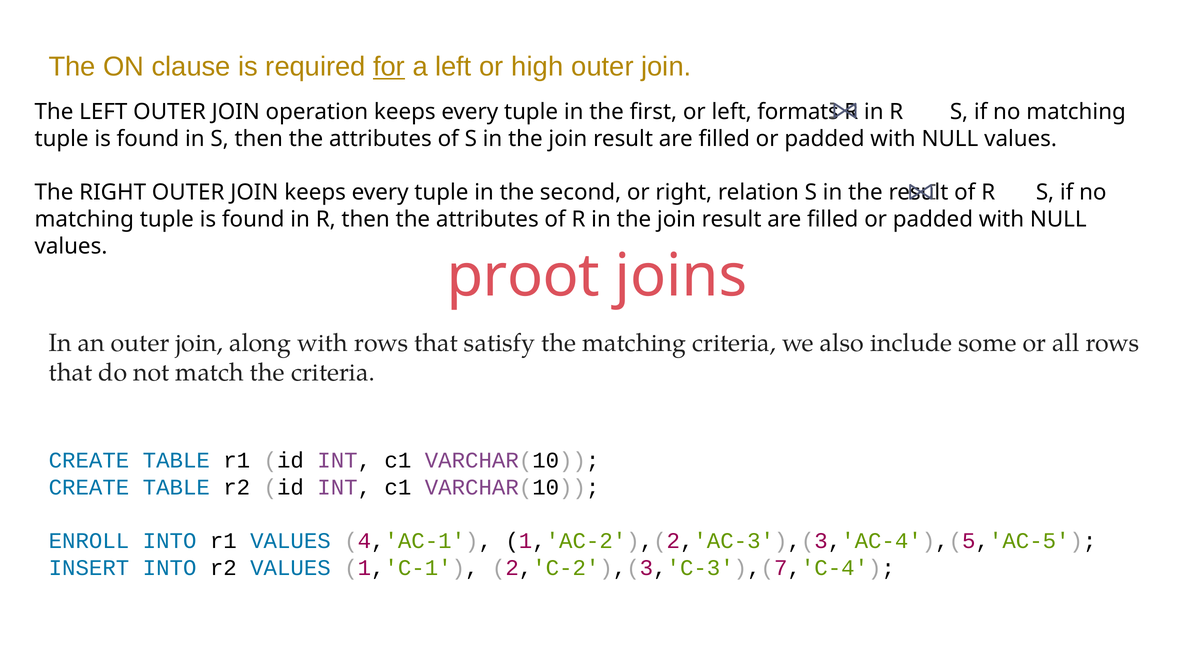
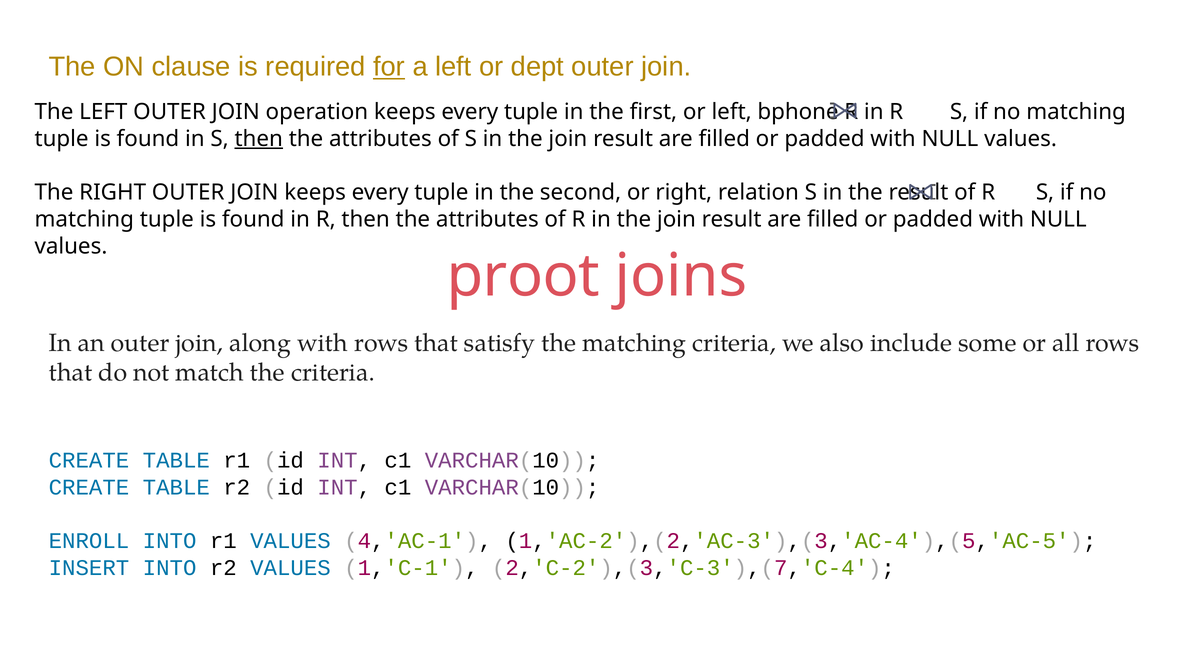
high: high -> dept
formats: formats -> bphone
then at (259, 139) underline: none -> present
